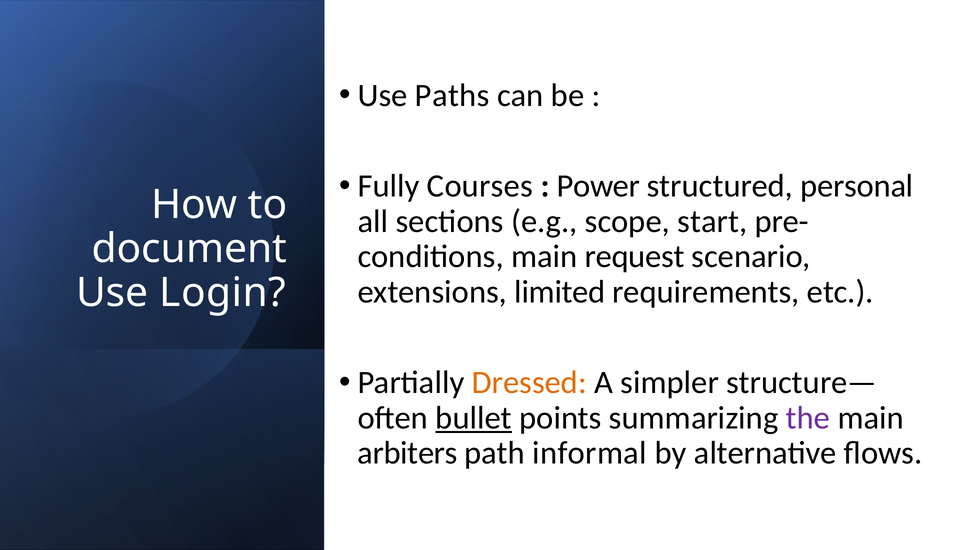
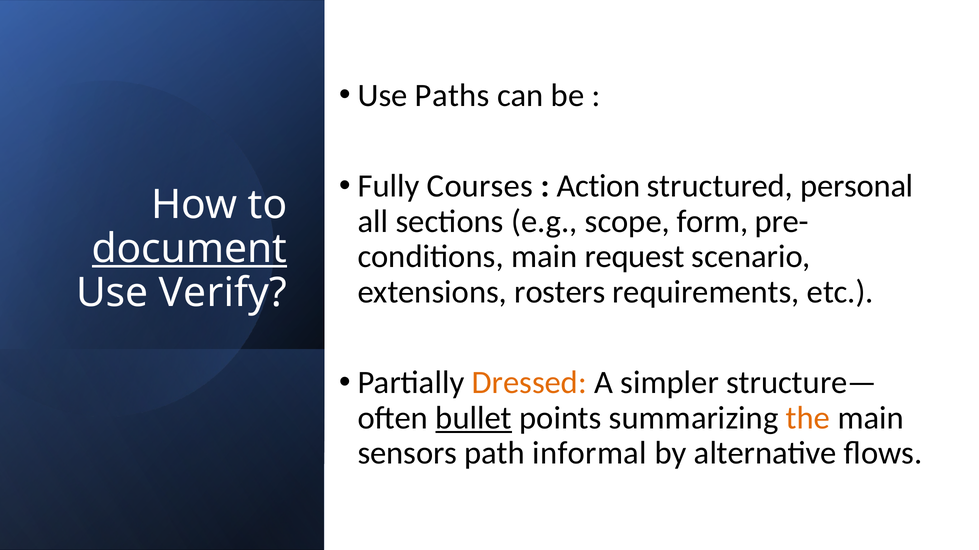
Power: Power -> Action
start: start -> form
document underline: none -> present
limited: limited -> rosters
Login: Login -> Verify
the colour: purple -> orange
arbiters: arbiters -> sensors
